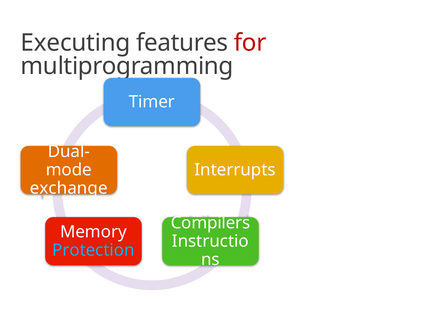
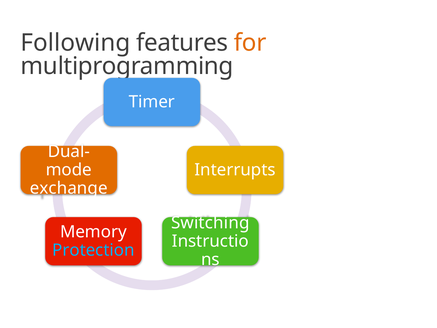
Executing: Executing -> Following
for colour: red -> orange
Compilers: Compilers -> Switching
